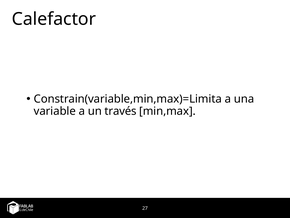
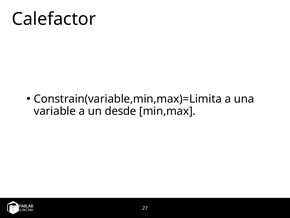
través: través -> desde
